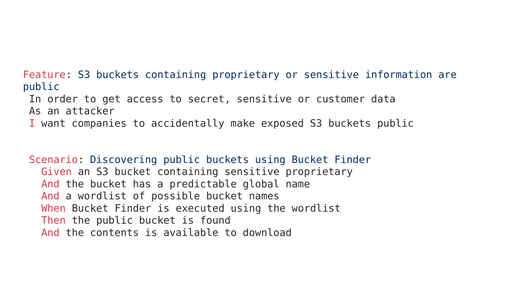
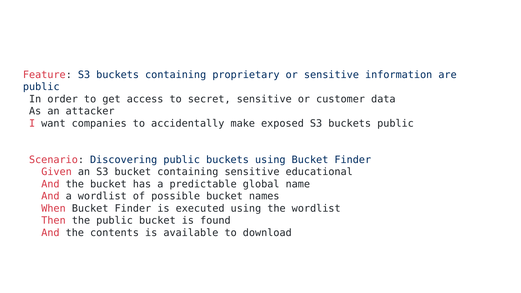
sensitive proprietary: proprietary -> educational
